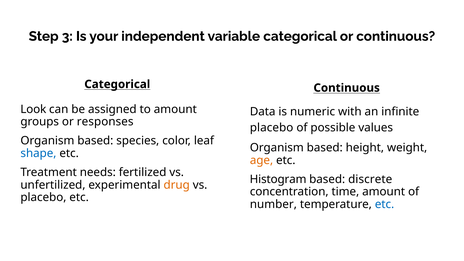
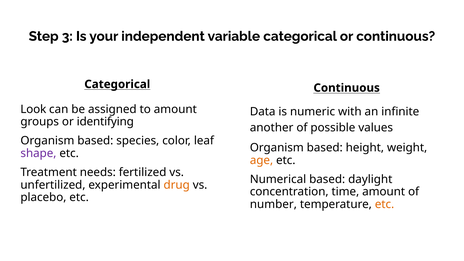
responses: responses -> identifying
placebo at (272, 128): placebo -> another
shape colour: blue -> purple
Histogram: Histogram -> Numerical
discrete: discrete -> daylight
etc at (385, 204) colour: blue -> orange
